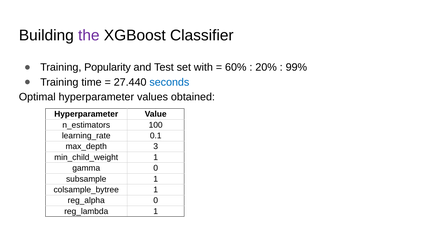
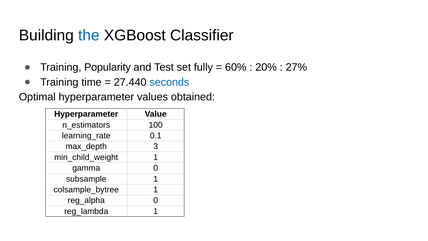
the colour: purple -> blue
with: with -> fully
99%: 99% -> 27%
